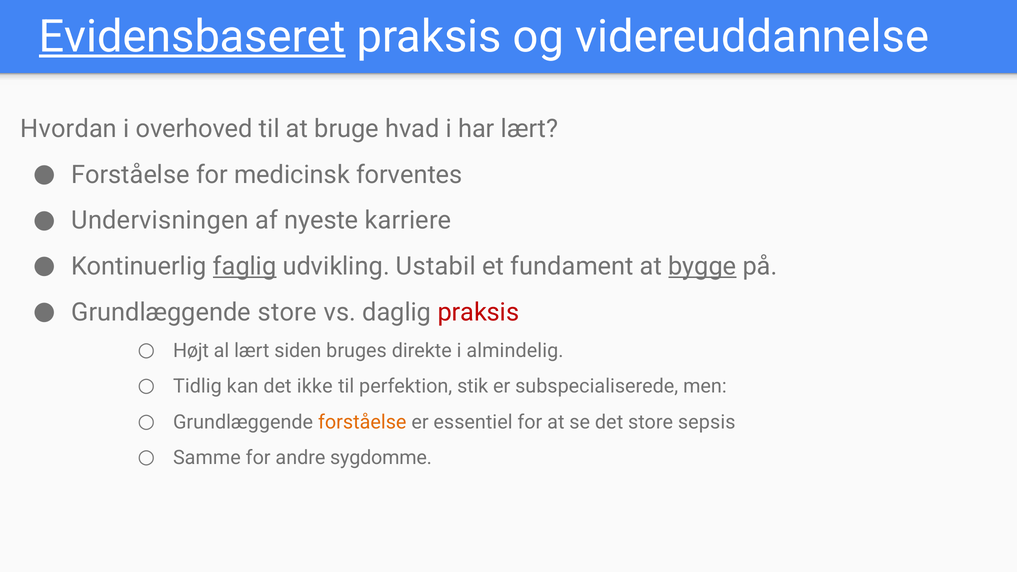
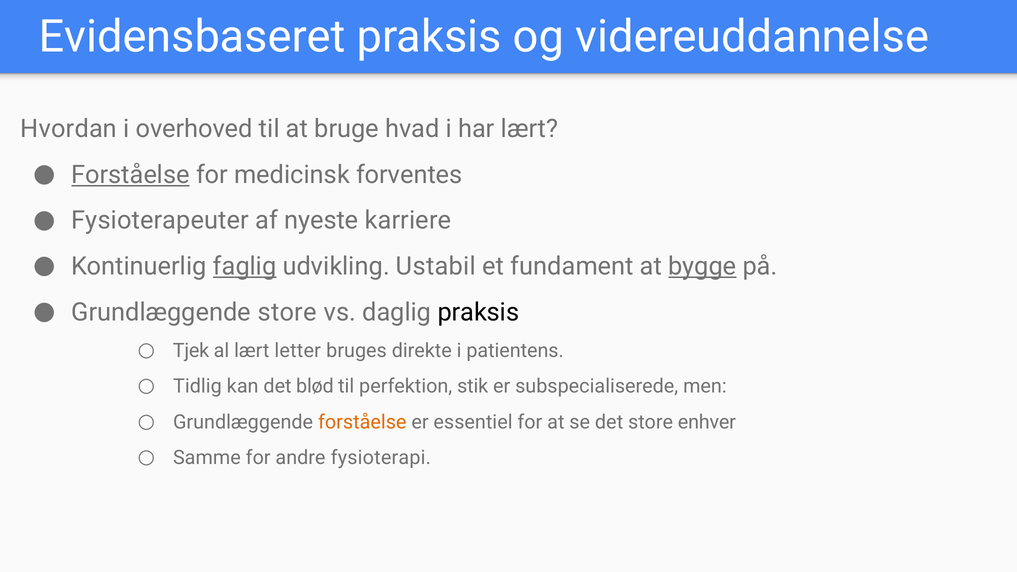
Evidensbaseret underline: present -> none
Forståelse at (131, 175) underline: none -> present
Undervisningen: Undervisningen -> Fysioterapeuter
praksis at (478, 312) colour: red -> black
Højt: Højt -> Tjek
siden: siden -> letter
almindelig: almindelig -> patientens
ikke: ikke -> blød
sepsis: sepsis -> enhver
sygdomme: sygdomme -> fysioterapi
